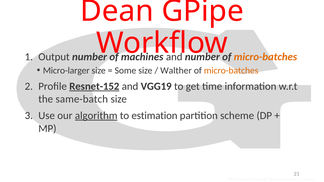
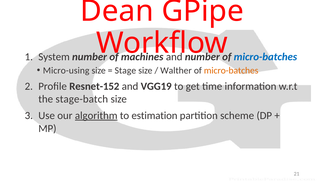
Output: Output -> System
micro-batches at (265, 57) colour: orange -> blue
Micro-larger: Micro-larger -> Micro-using
Some: Some -> Stage
Resnet-152 underline: present -> none
same-batch: same-batch -> stage-batch
